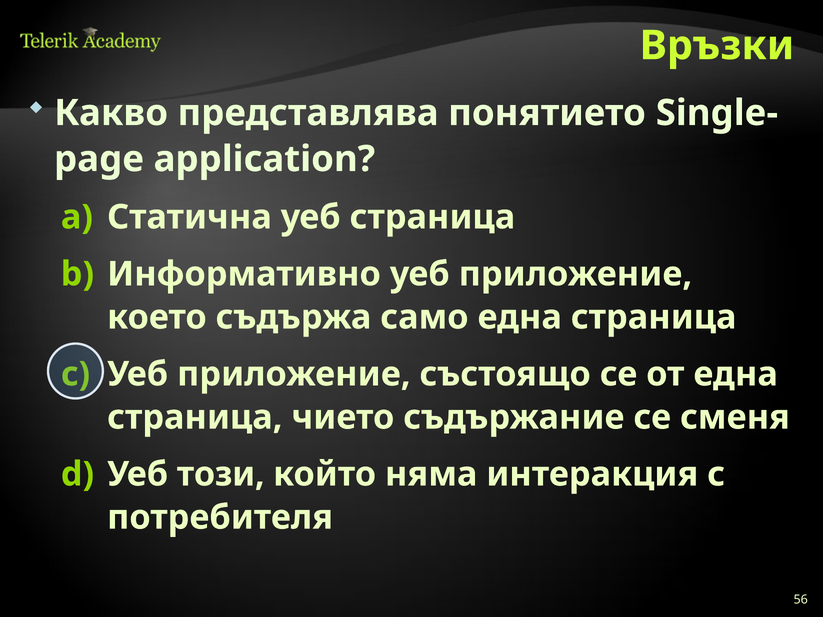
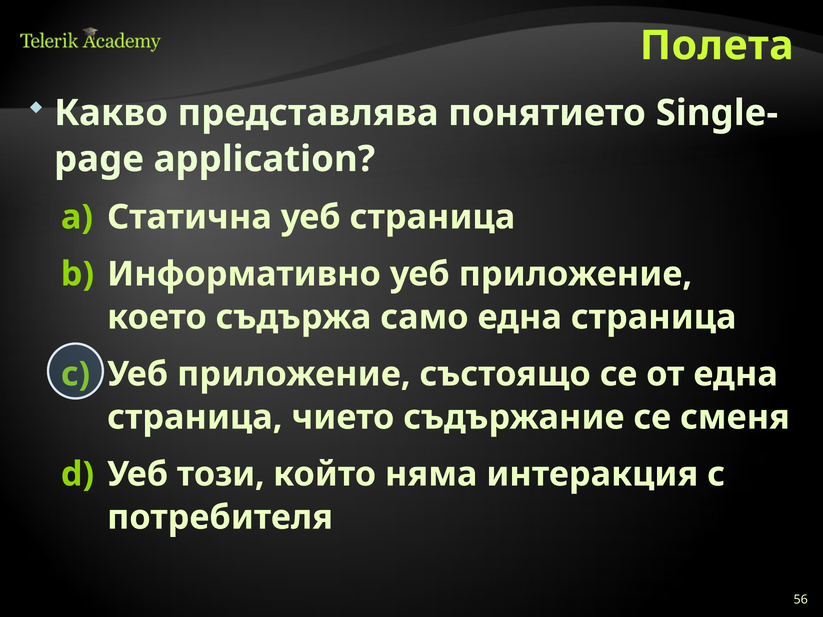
Връзки: Връзки -> Полета
